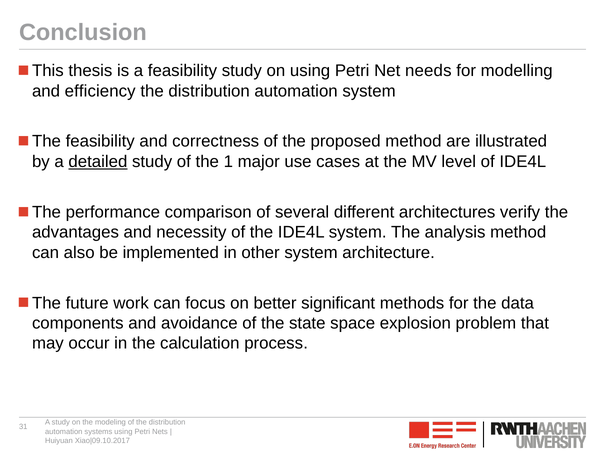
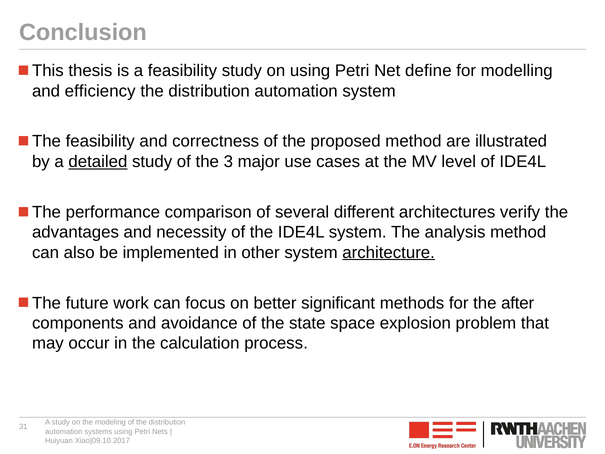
needs: needs -> define
1: 1 -> 3
architecture underline: none -> present
data: data -> after
